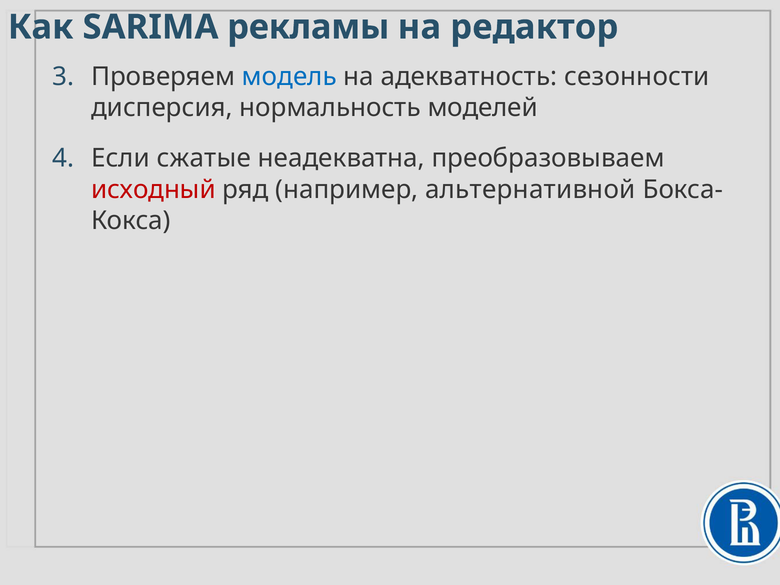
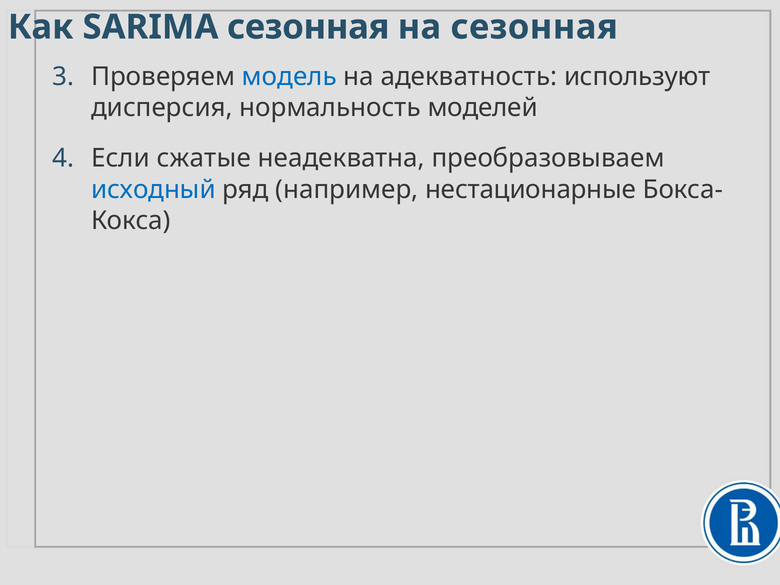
SARIMA рекламы: рекламы -> сезонная
на редактор: редактор -> сезонная
сезонности: сезонности -> используют
исходный colour: red -> blue
альтернативной: альтернативной -> нестационарные
